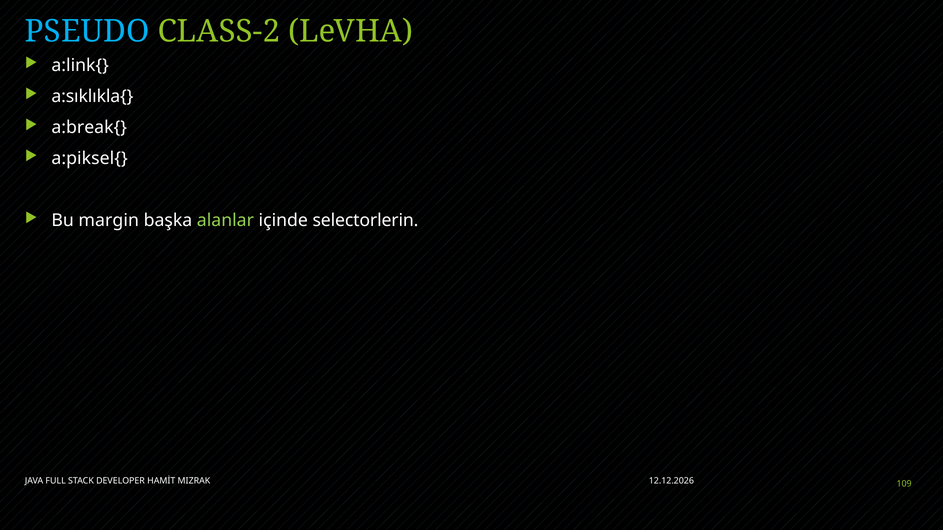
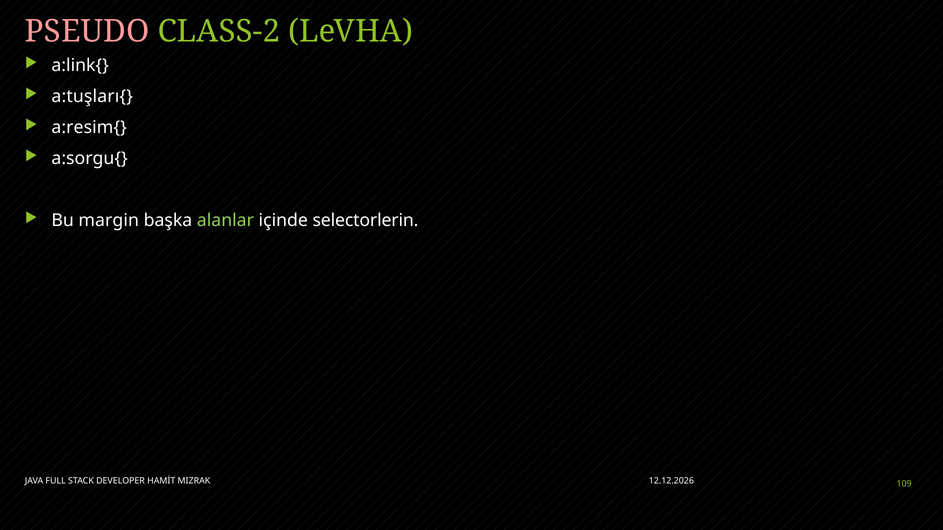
PSEUDO colour: light blue -> pink
a:sıklıkla{: a:sıklıkla{ -> a:tuşları{
a:break{: a:break{ -> a:resim{
a:piksel{: a:piksel{ -> a:sorgu{
